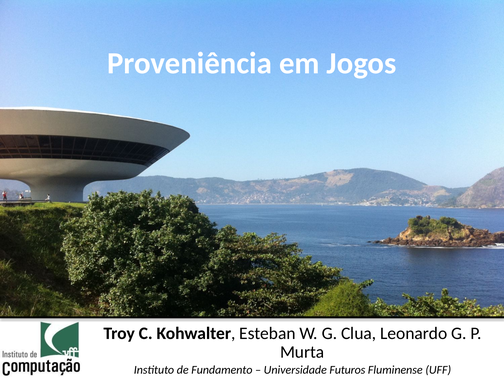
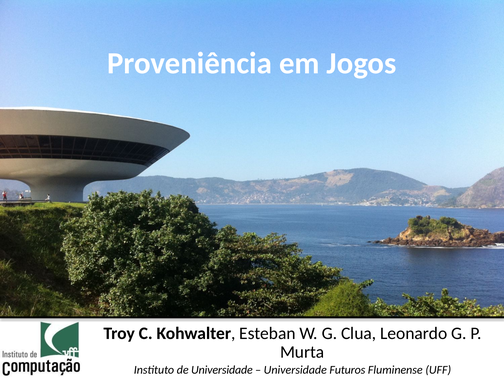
de Fundamento: Fundamento -> Universidade
